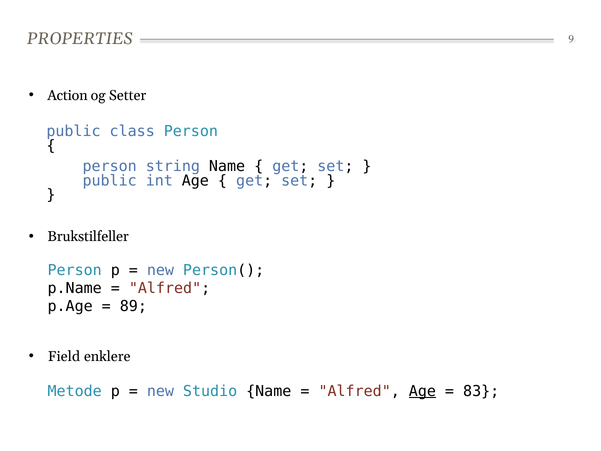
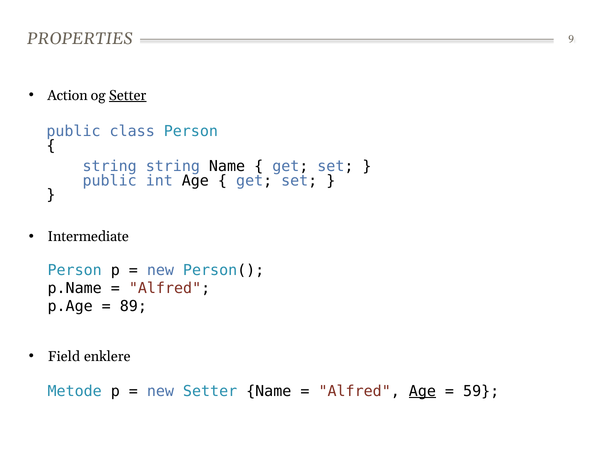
Setter at (128, 95) underline: none -> present
person at (110, 166): person -> string
Brukstilfeller: Brukstilfeller -> Intermediate
new Studio: Studio -> Setter
83: 83 -> 59
